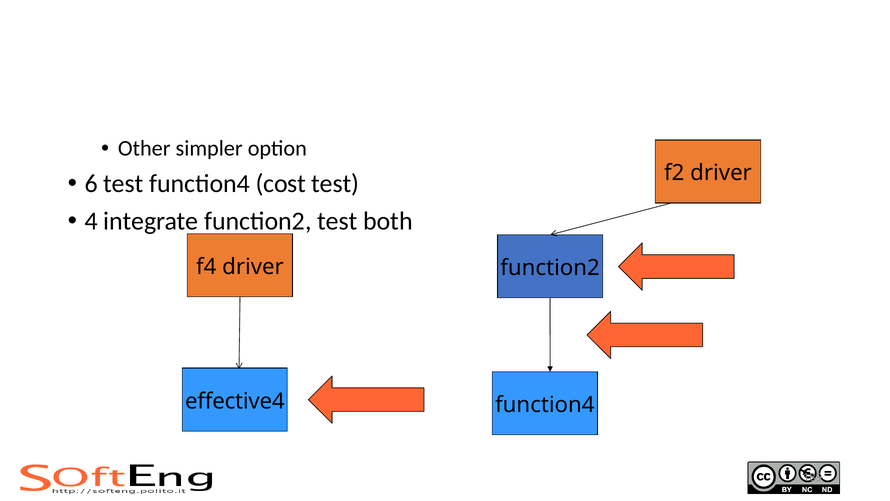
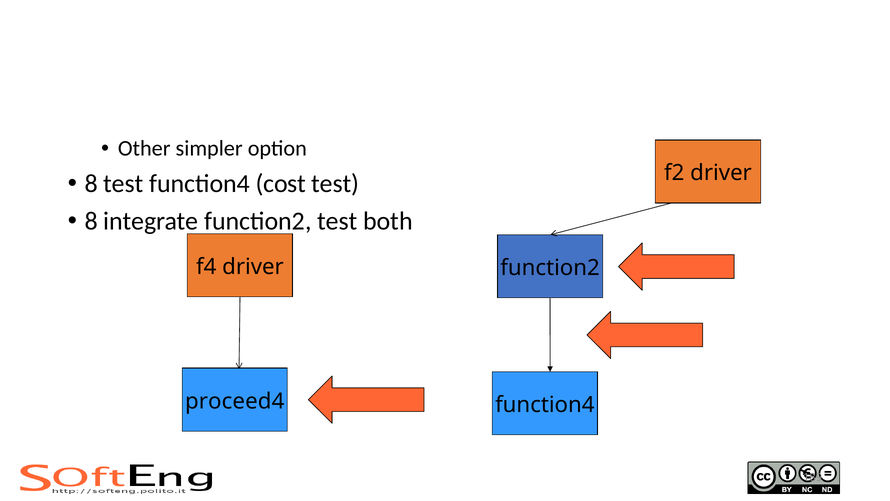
6 at (91, 184): 6 -> 8
4 at (91, 221): 4 -> 8
effective4: effective4 -> proceed4
